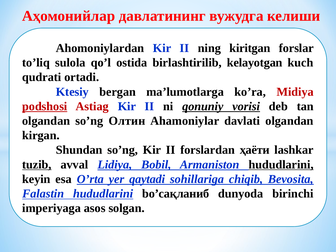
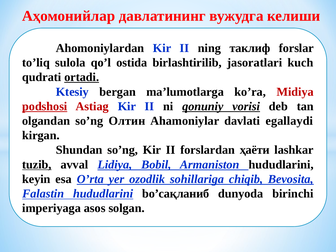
kiritgan: kiritgan -> таклиф
kelayotgan: kelayotgan -> jasoratlari
ortadi underline: none -> present
davlati olgandan: olgandan -> egallaydi
hududlarini at (281, 165) underline: present -> none
qaytadi: qaytadi -> ozodlik
